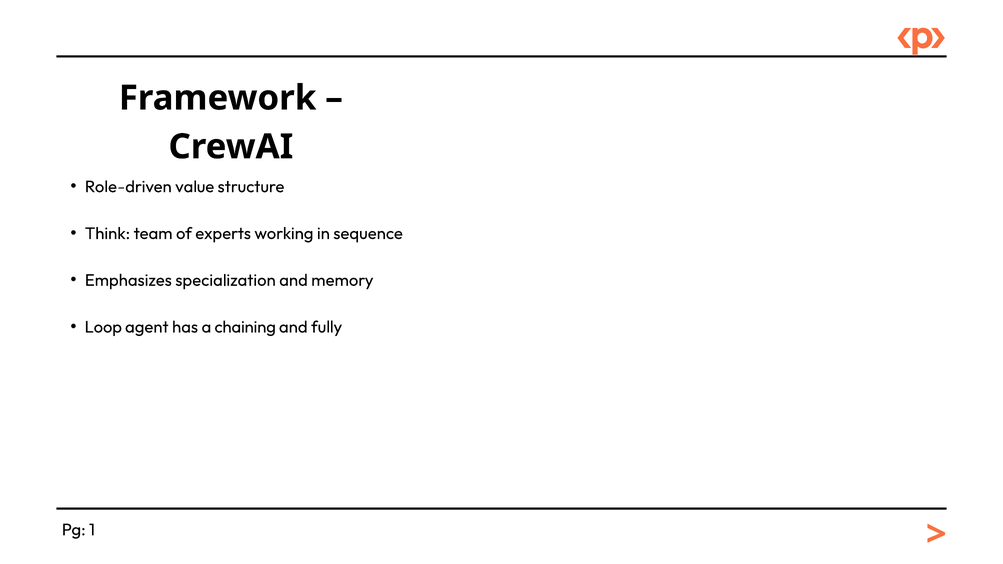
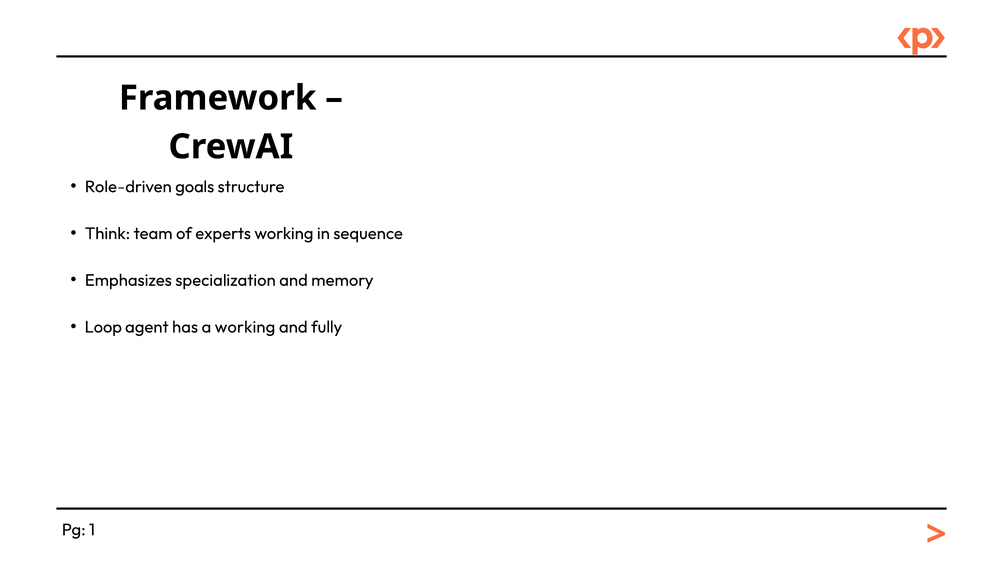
value: value -> goals
a chaining: chaining -> working
